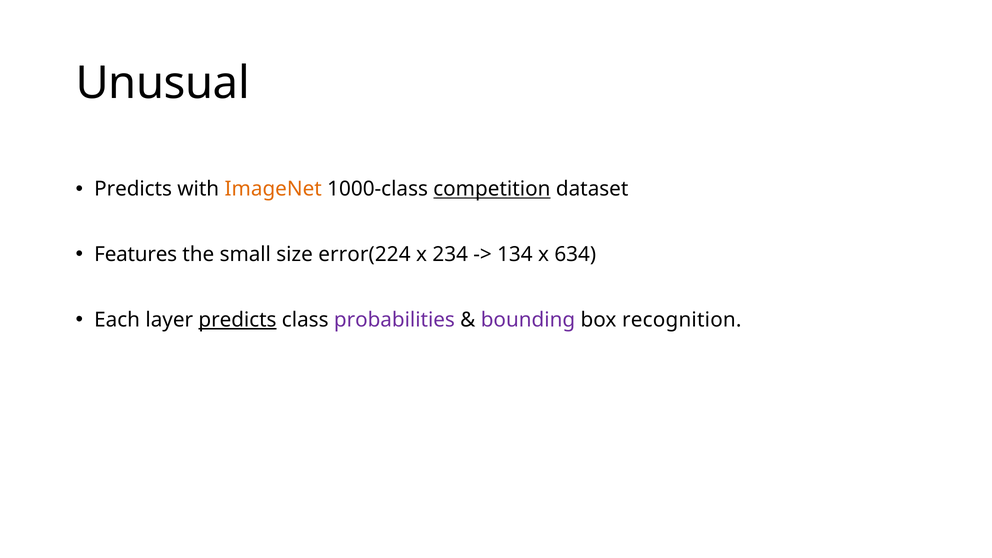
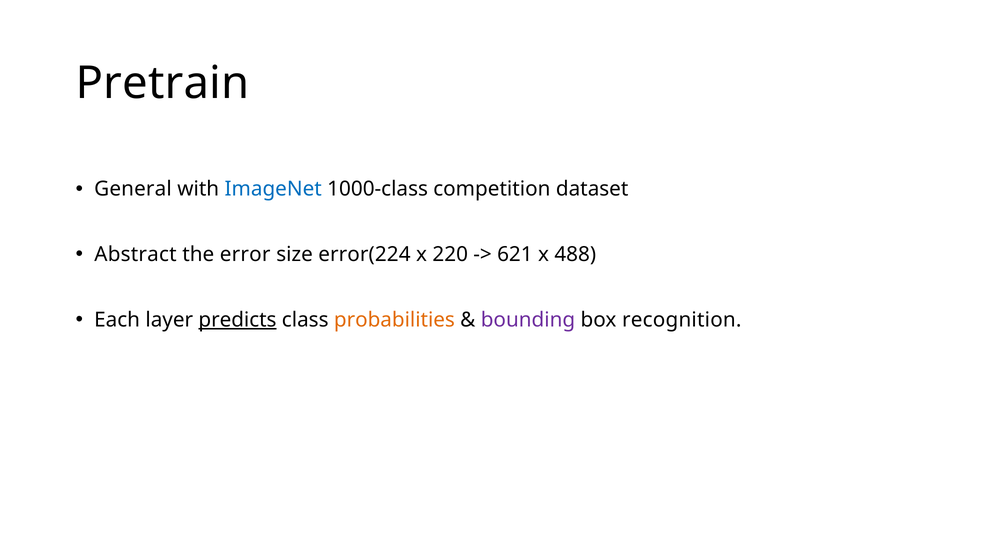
Unusual: Unusual -> Pretrain
Predicts at (133, 189): Predicts -> General
ImageNet colour: orange -> blue
competition underline: present -> none
Features: Features -> Abstract
small: small -> error
234: 234 -> 220
134: 134 -> 621
634: 634 -> 488
probabilities colour: purple -> orange
